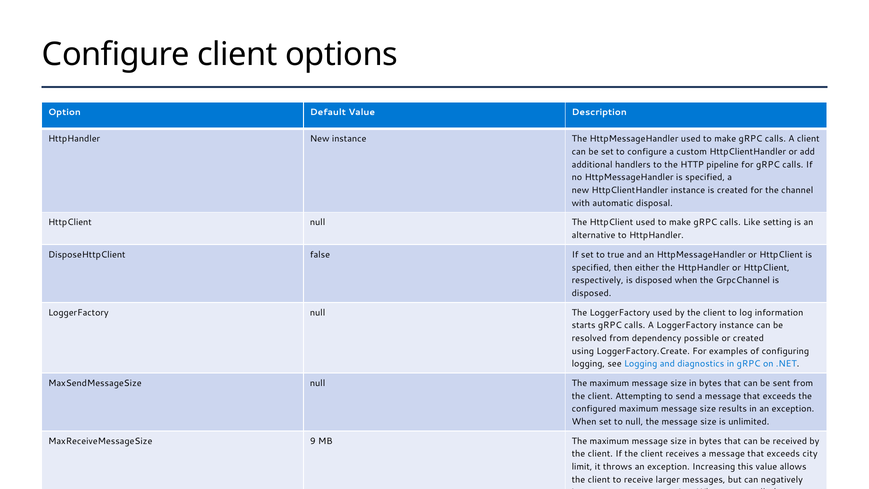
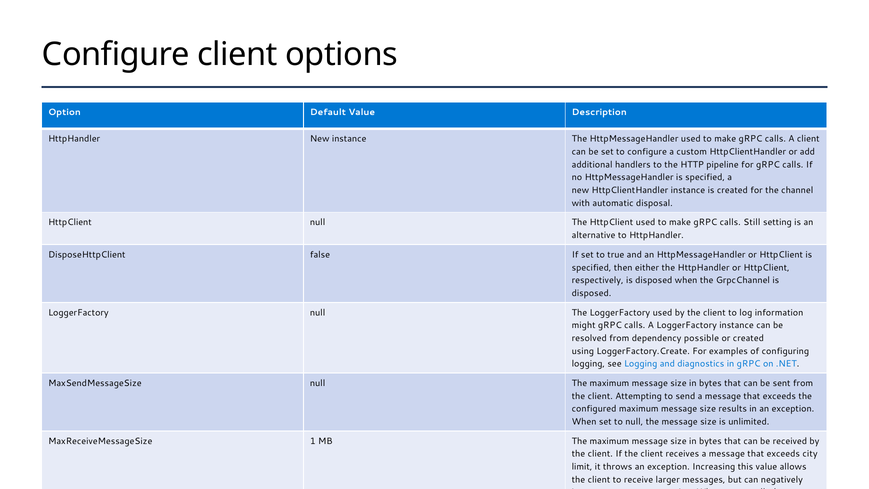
Like: Like -> Still
starts: starts -> might
9: 9 -> 1
